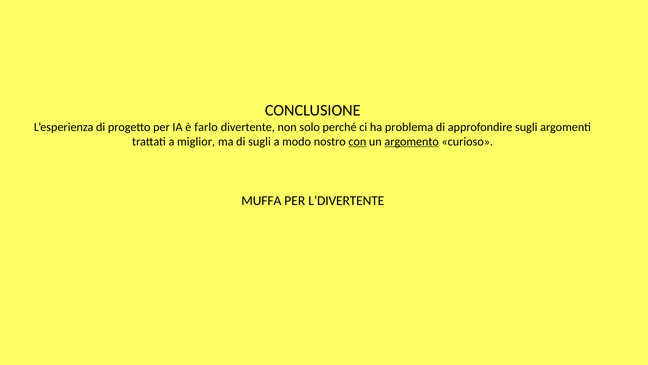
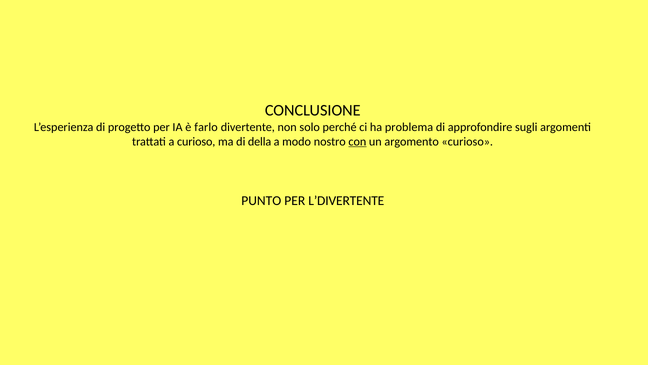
a miglior: miglior -> curioso
di sugli: sugli -> della
argomento underline: present -> none
MUFFA: MUFFA -> PUNTO
